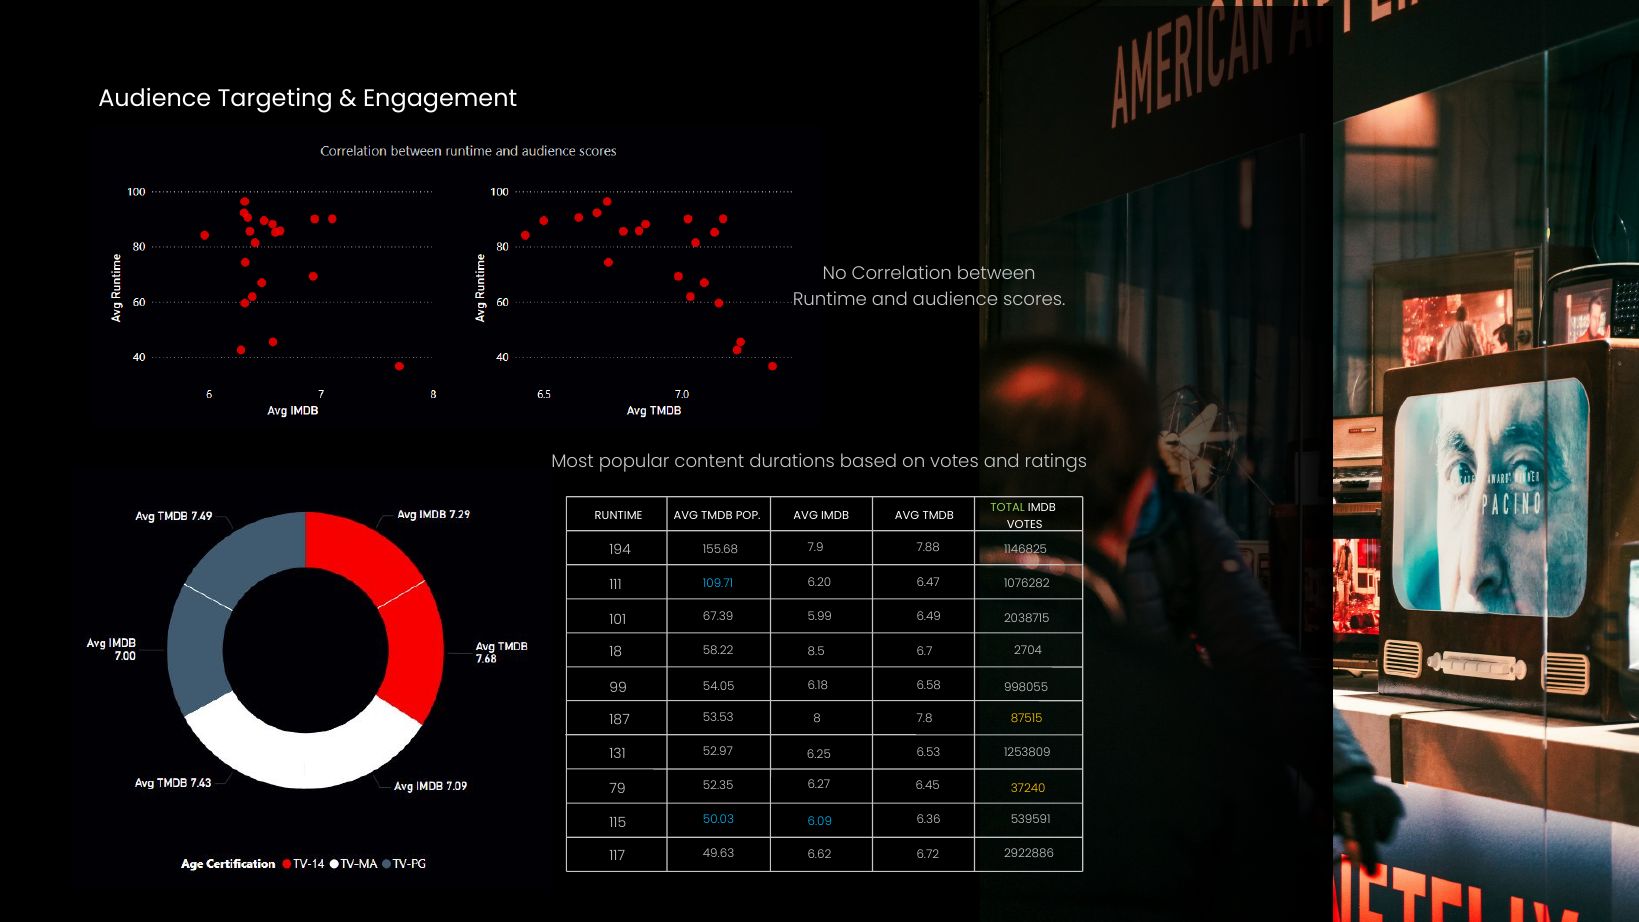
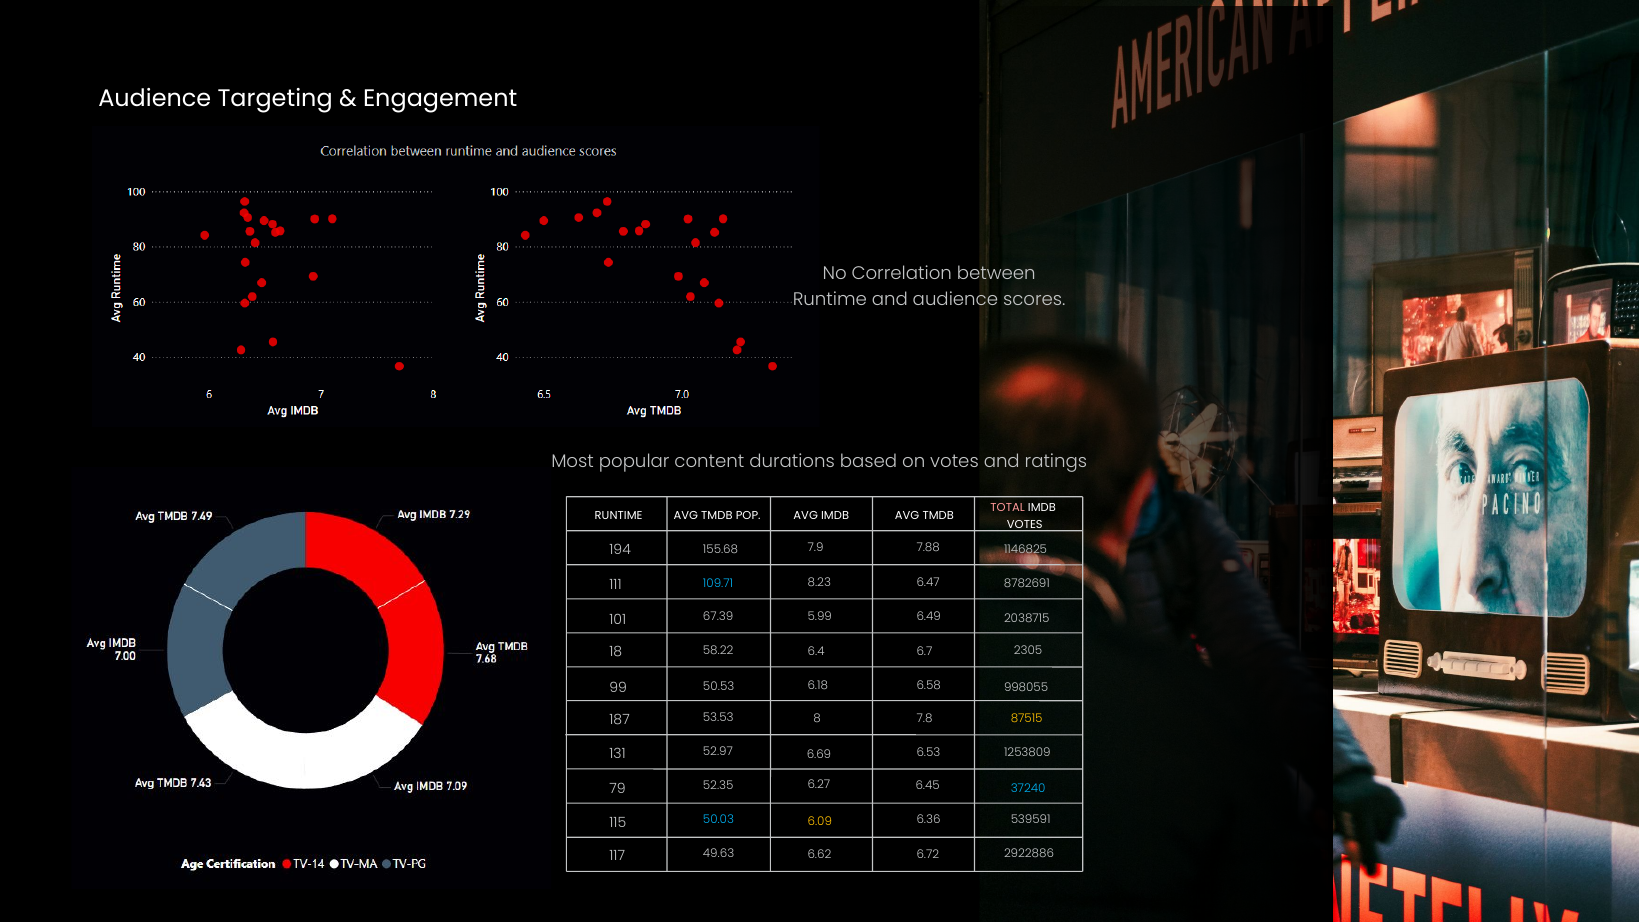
TOTAL colour: light green -> pink
6.20: 6.20 -> 8.23
1076282: 1076282 -> 8782691
2704: 2704 -> 2305
8.5: 8.5 -> 6.4
54.05: 54.05 -> 50.53
6.25: 6.25 -> 6.69
37240 colour: yellow -> light blue
6.09 colour: light blue -> yellow
